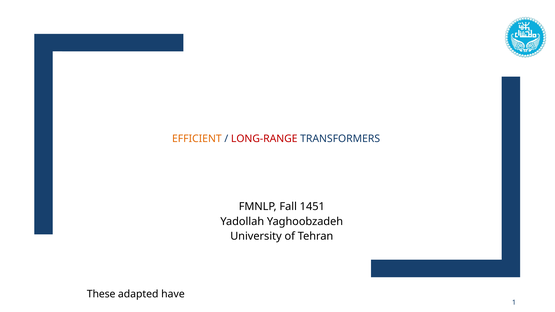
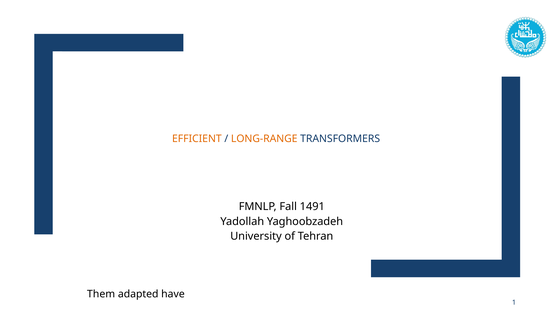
LONG-RANGE colour: red -> orange
1451: 1451 -> 1491
These: These -> Them
